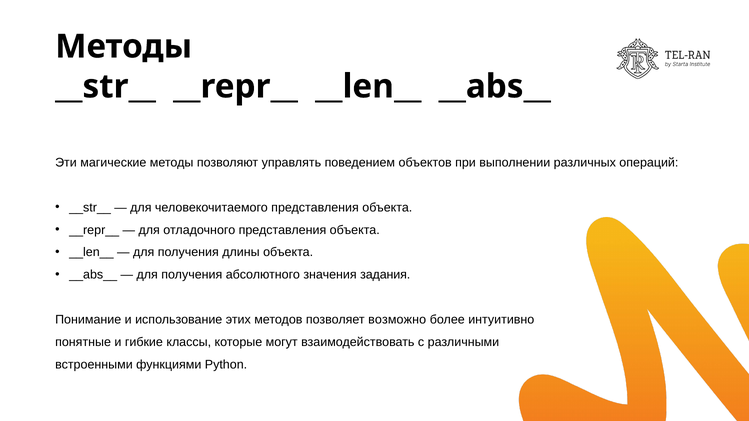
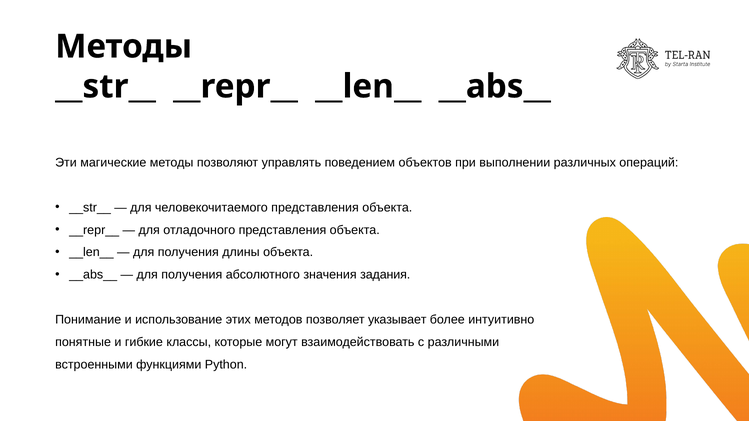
возможно: возможно -> указывает
